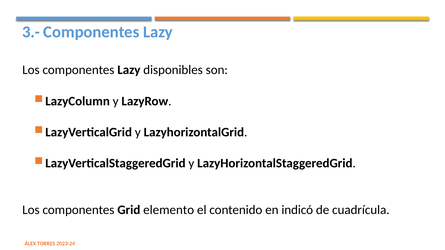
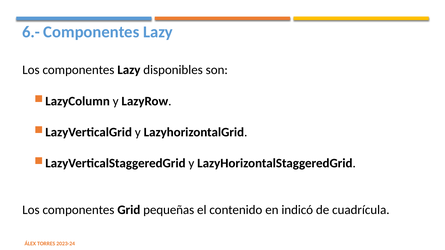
3.-: 3.- -> 6.-
elemento: elemento -> pequeñas
